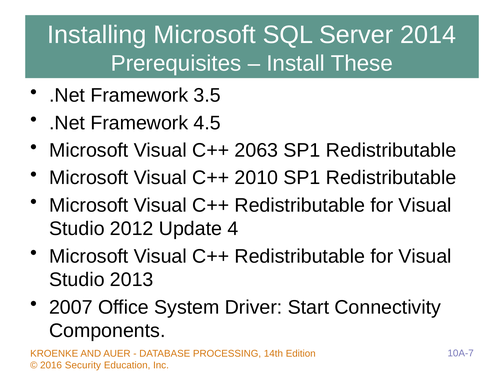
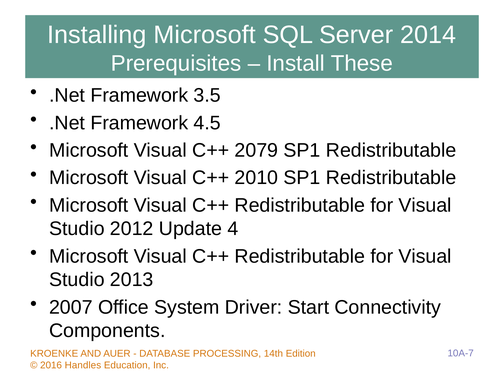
2063: 2063 -> 2079
Security: Security -> Handles
